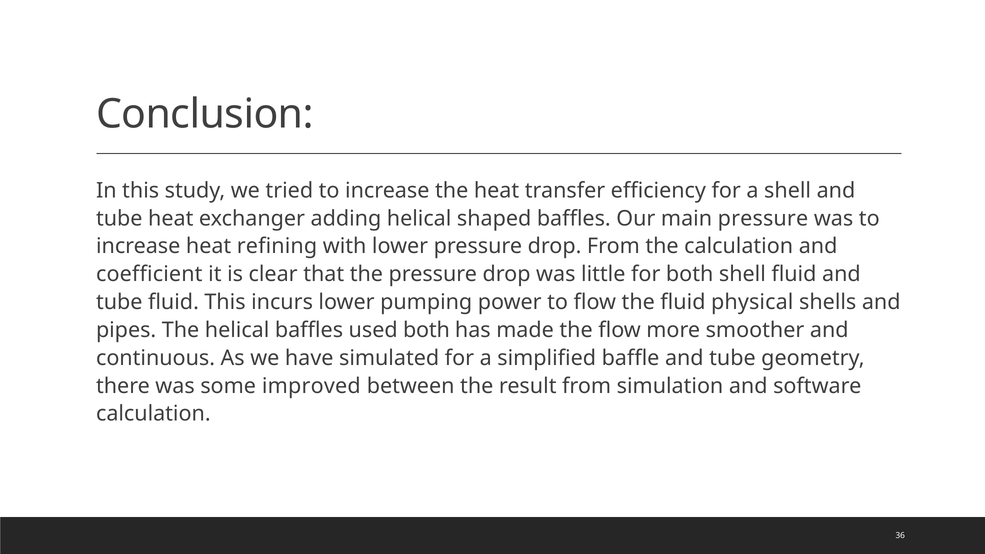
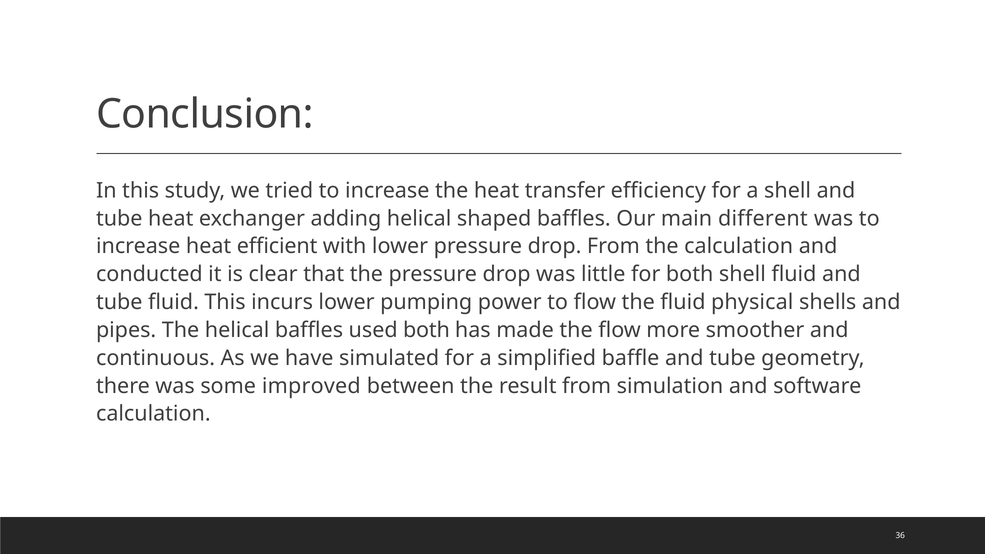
main pressure: pressure -> different
refining: refining -> efficient
coefficient: coefficient -> conducted
